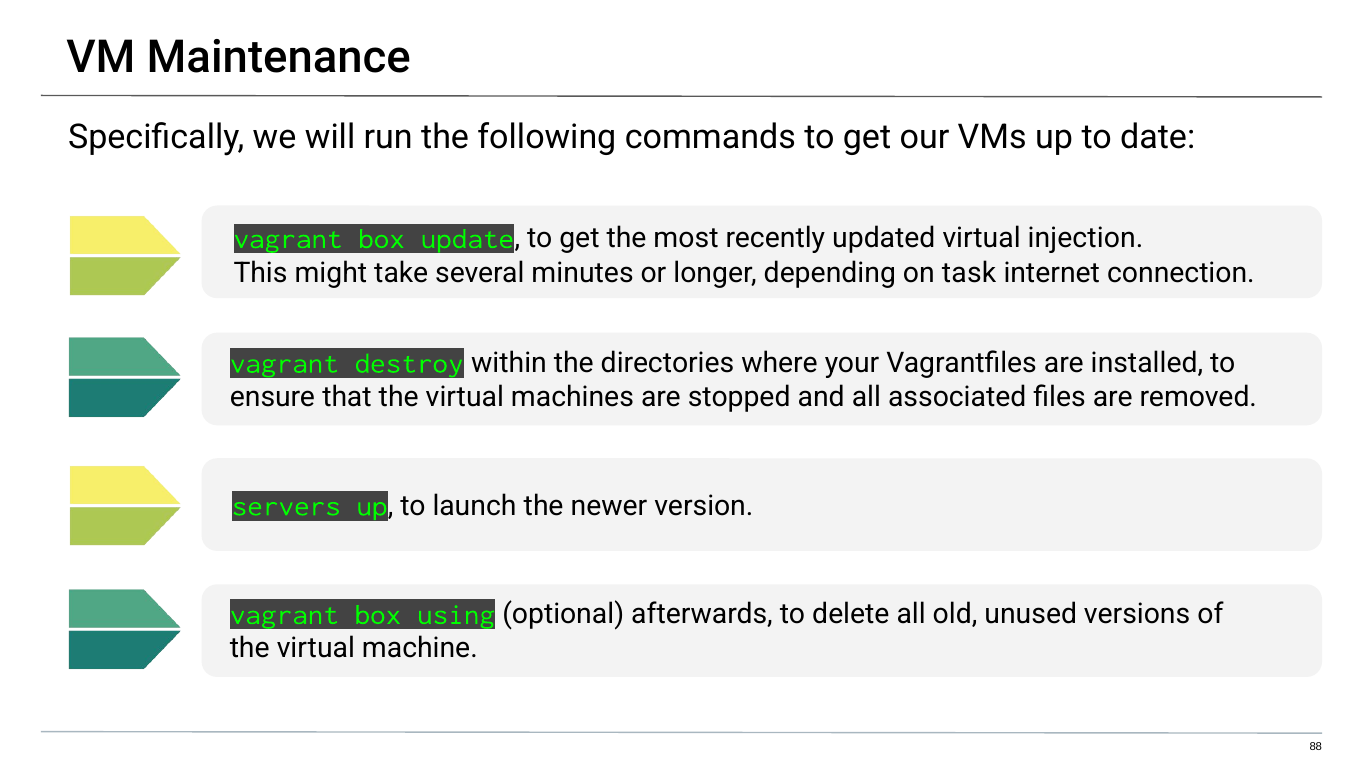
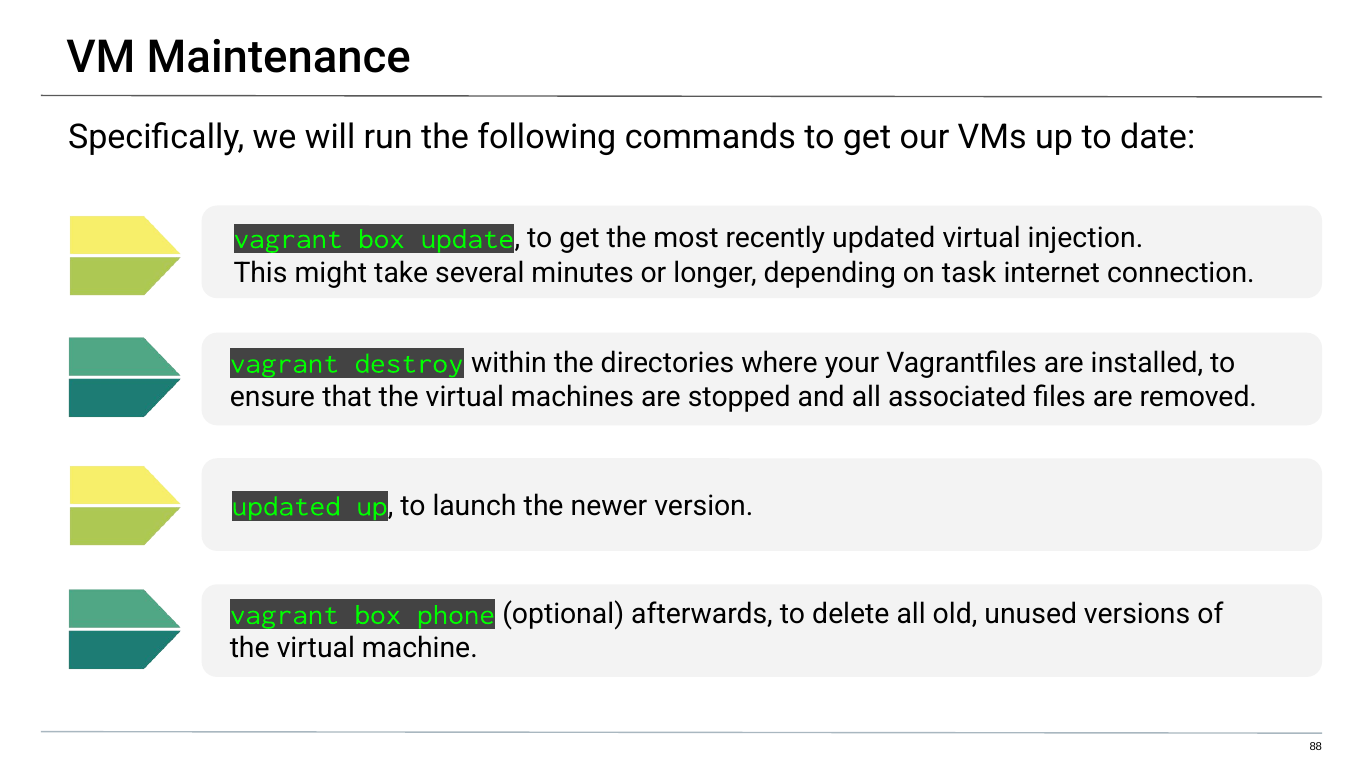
servers at (286, 506): servers -> updated
using: using -> phone
